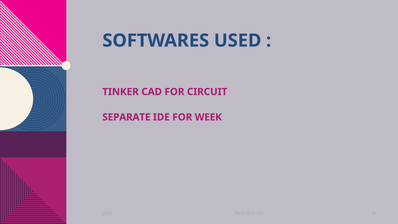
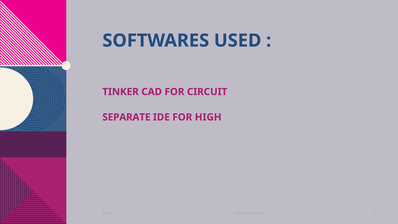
WEEK: WEEK -> HIGH
